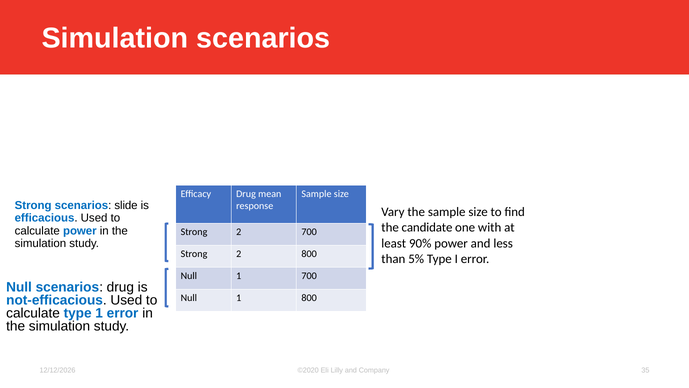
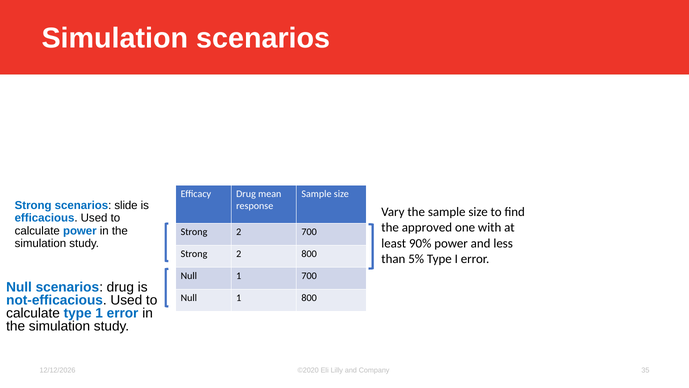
candidate: candidate -> approved
